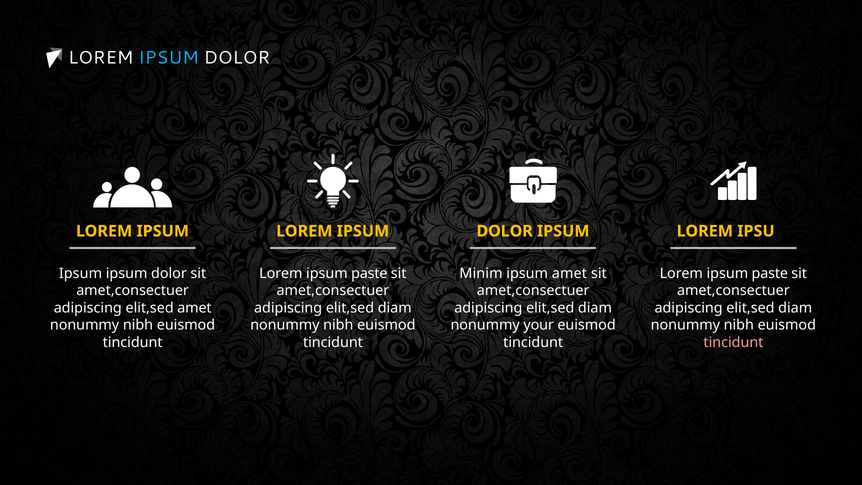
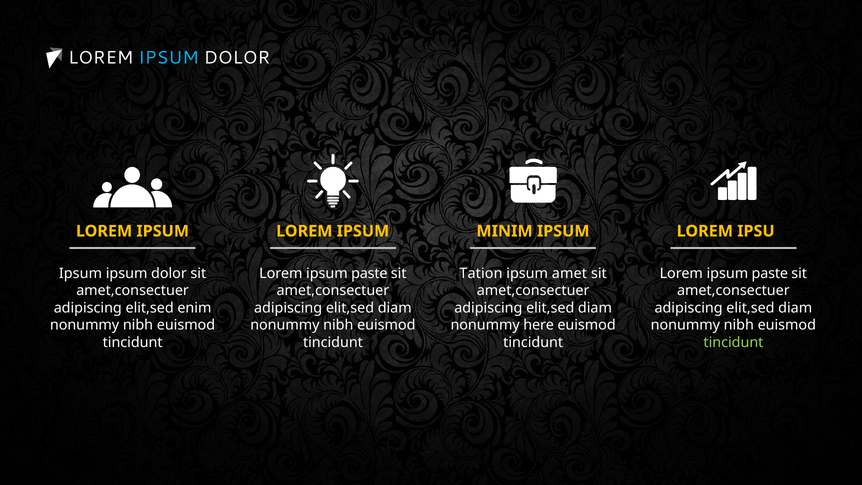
DOLOR at (505, 231): DOLOR -> MINIM
Minim: Minim -> Tation
elit,sed amet: amet -> enim
your: your -> here
tincidunt at (733, 342) colour: pink -> light green
